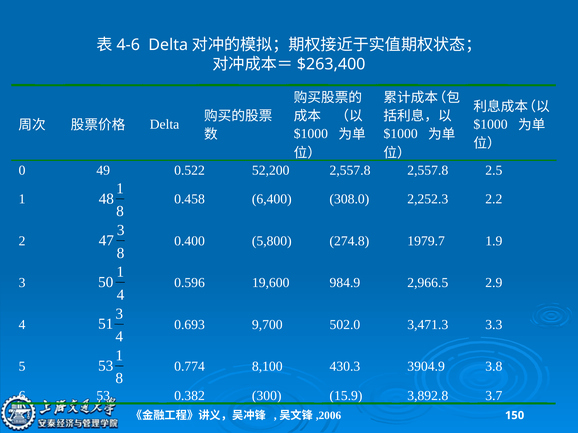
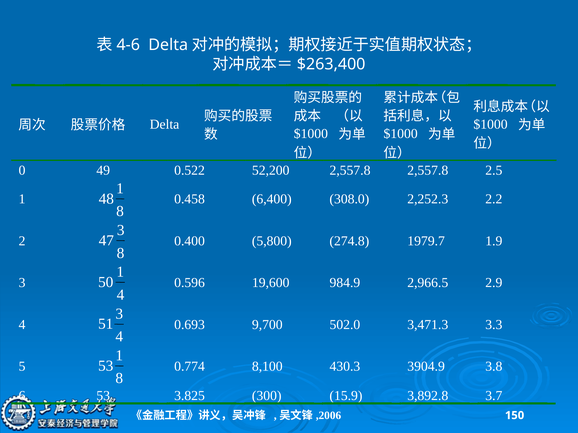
0.382: 0.382 -> 3.825
